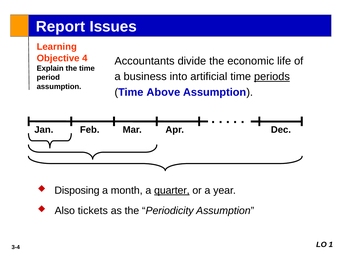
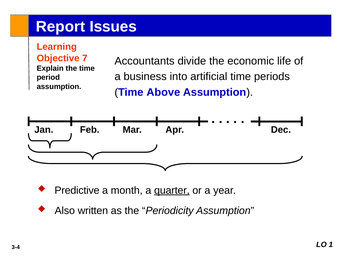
4: 4 -> 7
periods underline: present -> none
Disposing: Disposing -> Predictive
tickets: tickets -> written
